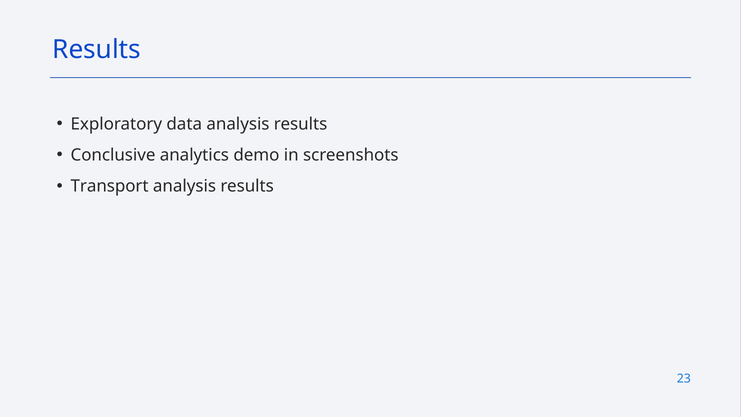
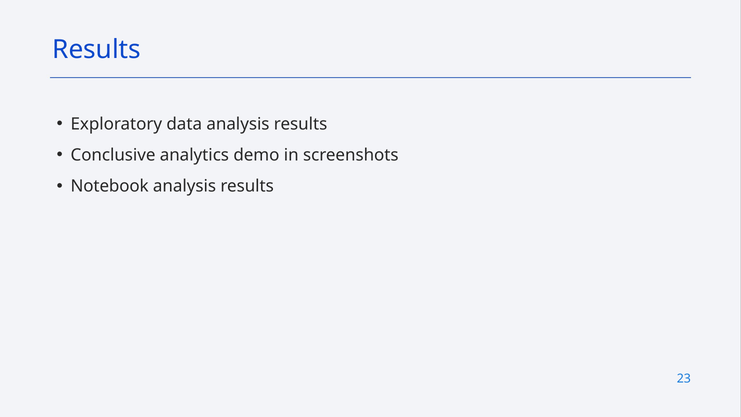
Transport: Transport -> Notebook
